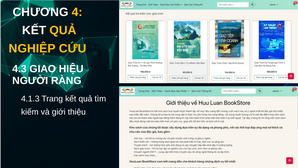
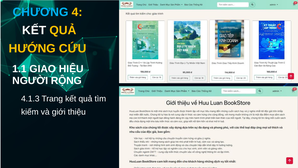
CHƯƠNG colour: white -> light blue
NGHIỆP: NGHIỆP -> HƯỚNG
4.3: 4.3 -> 1.1
RÀNG: RÀNG -> RỘNG
